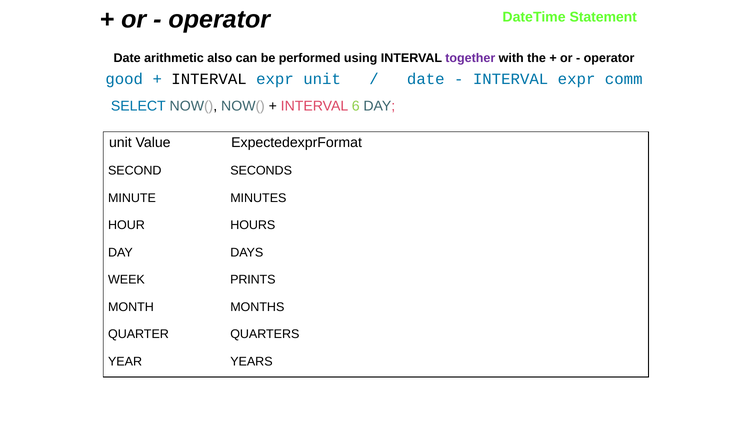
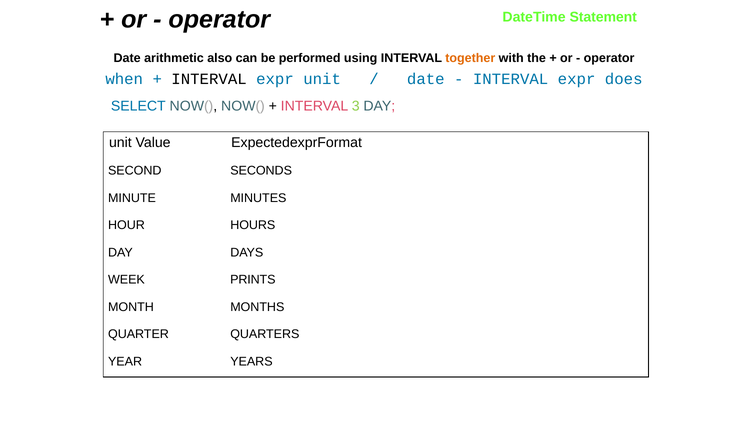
together colour: purple -> orange
good: good -> when
comm: comm -> does
6: 6 -> 3
